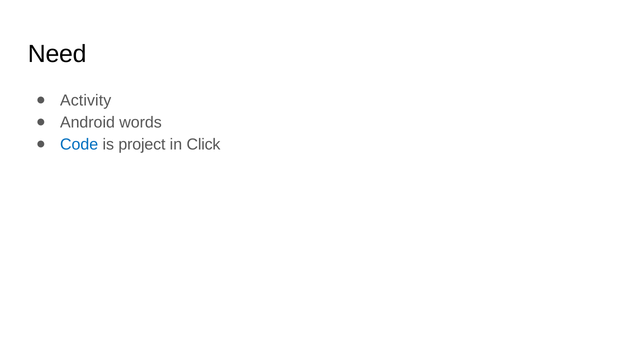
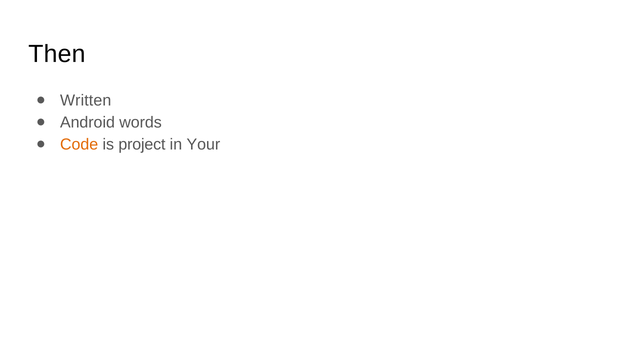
Need: Need -> Then
Activity: Activity -> Written
Code colour: blue -> orange
Click: Click -> Your
